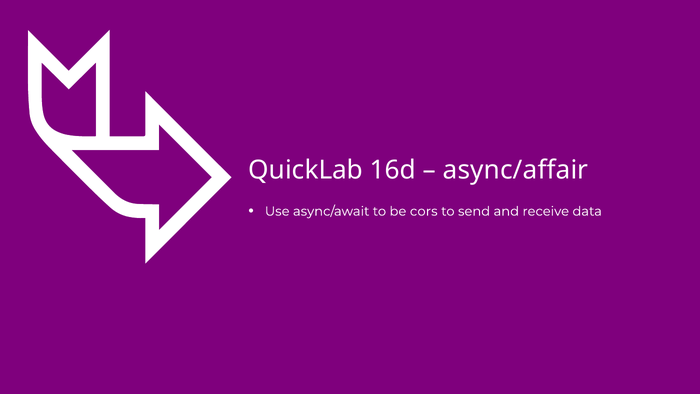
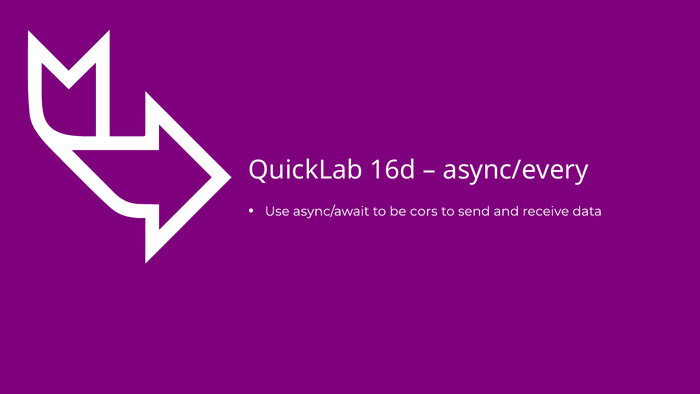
async/affair: async/affair -> async/every
